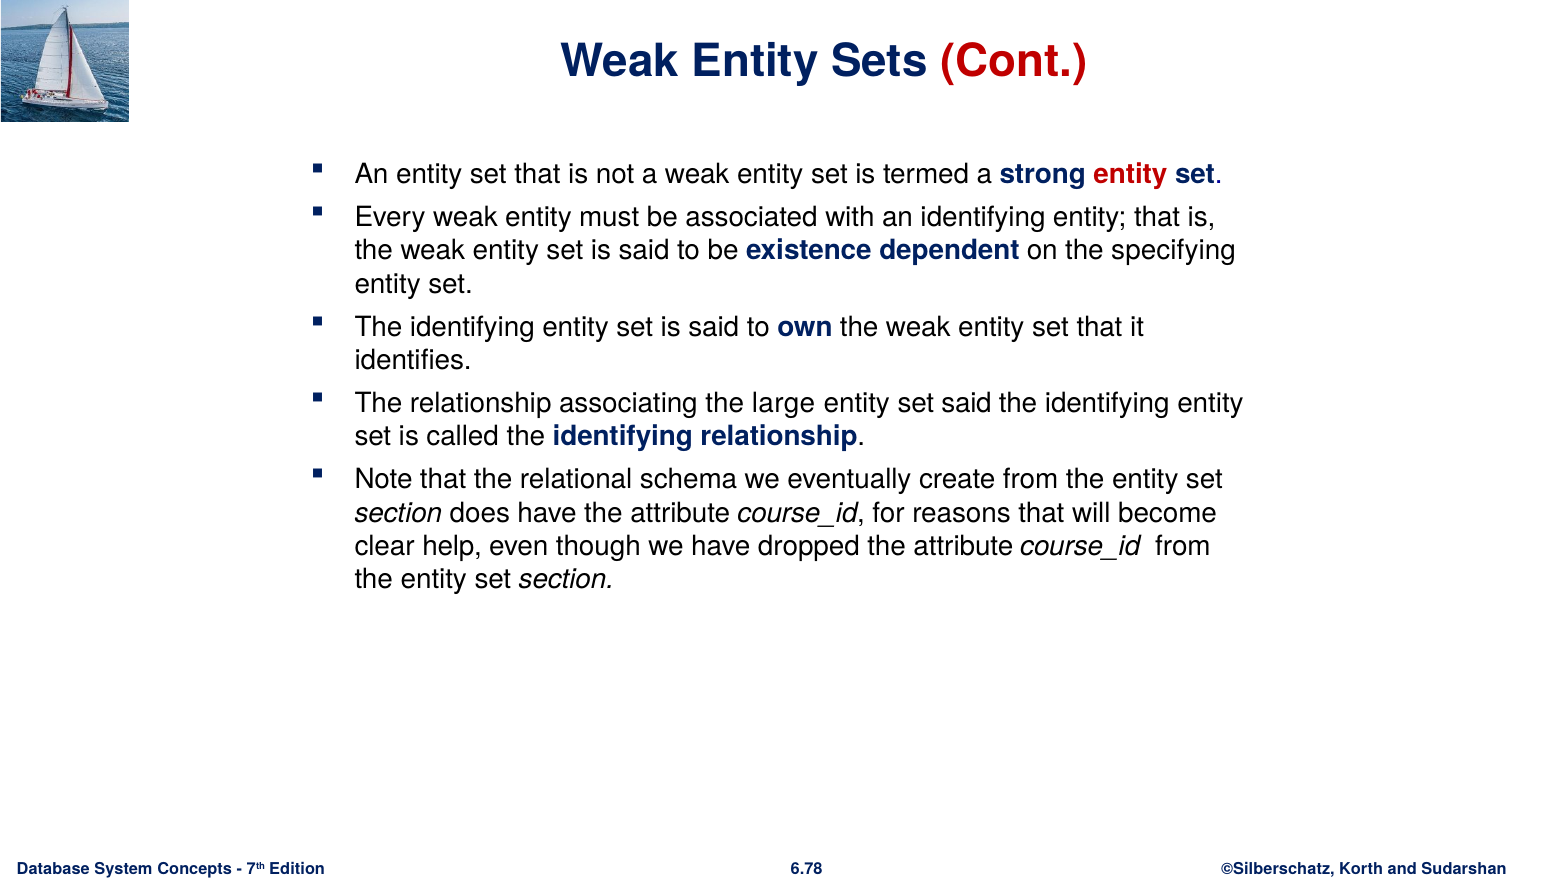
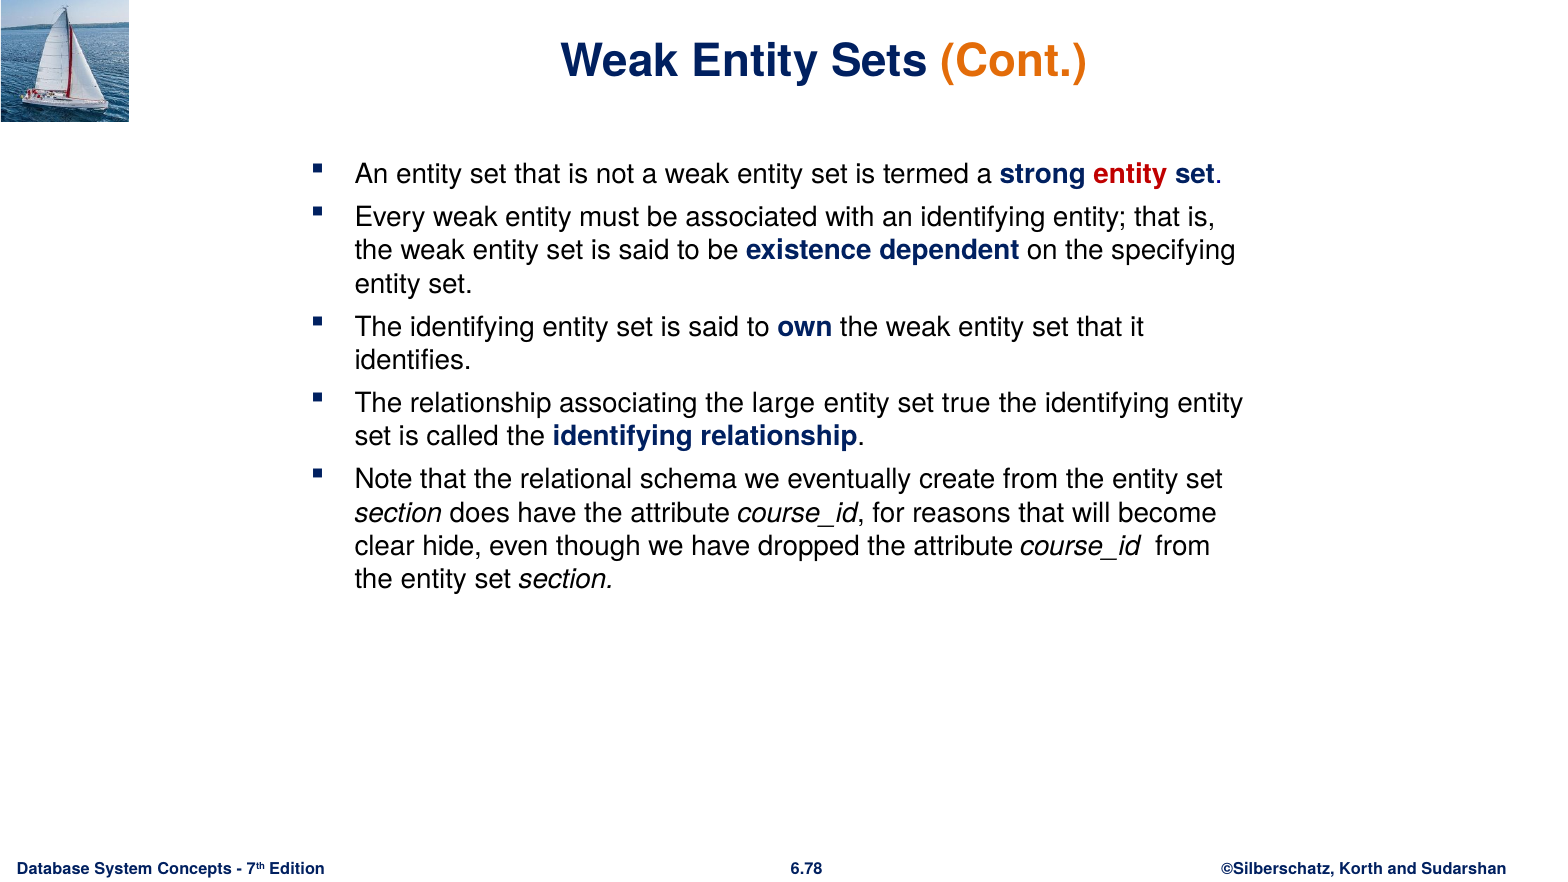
Cont colour: red -> orange
set said: said -> true
help: help -> hide
